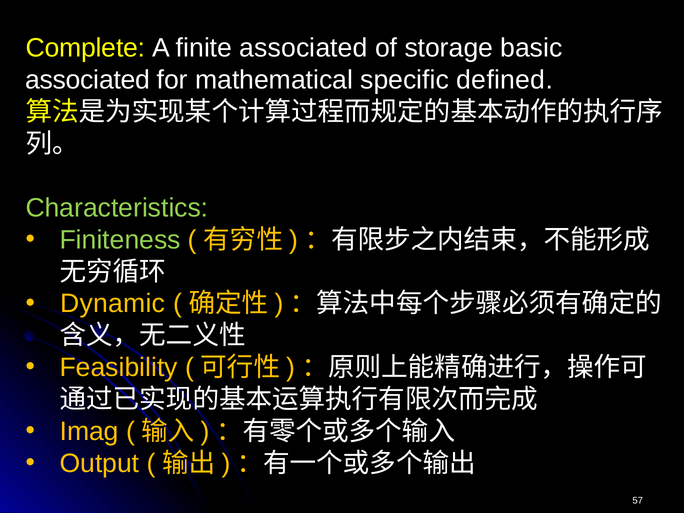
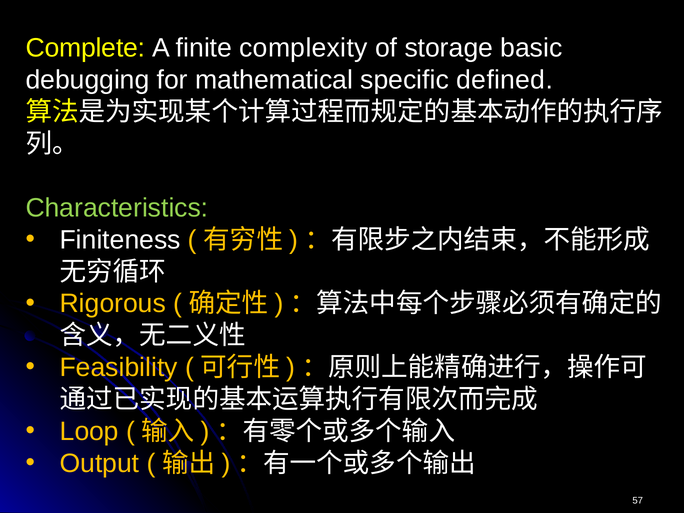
finite associated: associated -> complexity
associated at (88, 80): associated -> debugging
Finiteness colour: light green -> white
Dynamic: Dynamic -> Rigorous
Imag: Imag -> Loop
